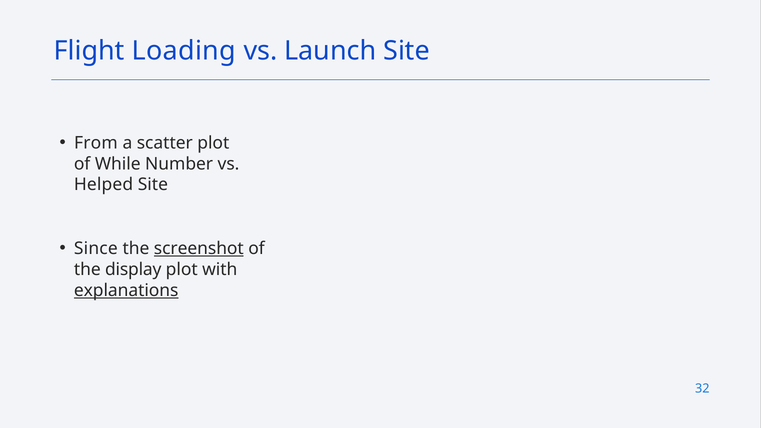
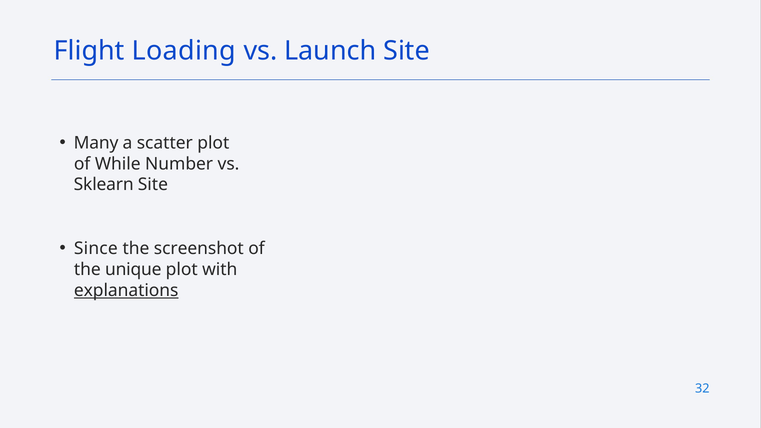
From: From -> Many
Helped: Helped -> Sklearn
screenshot underline: present -> none
display: display -> unique
